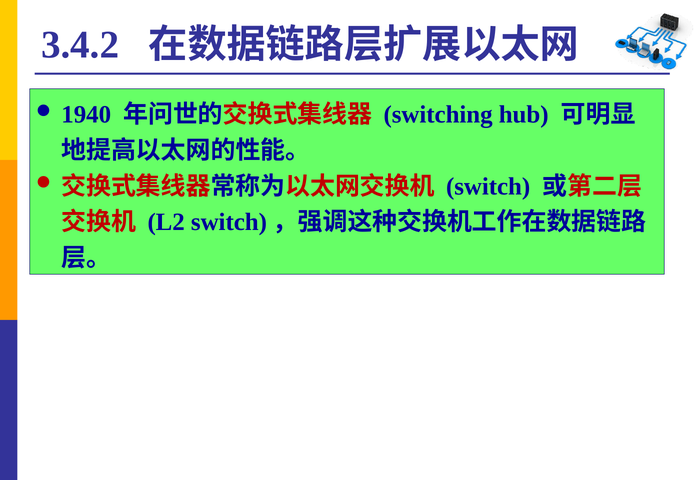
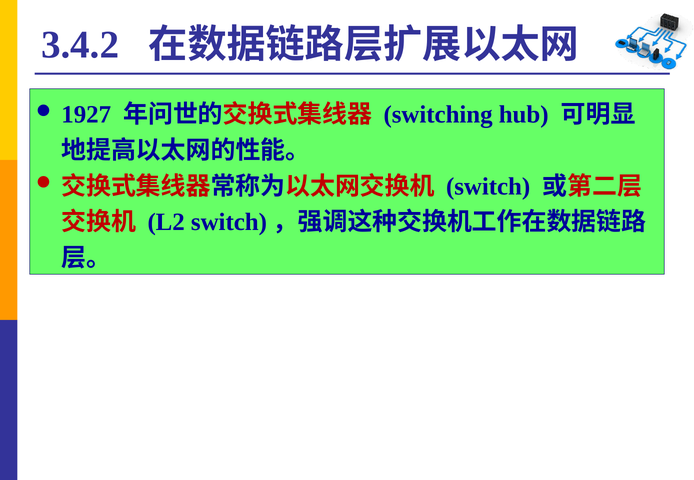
1940: 1940 -> 1927
